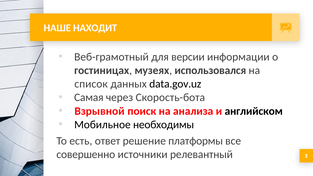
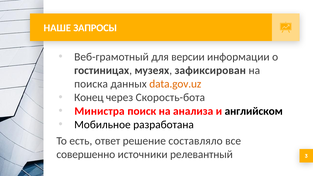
НАХОДИТ: НАХОДИТ -> ЗАПРОСЫ
использовался: использовался -> зафиксирован
список: список -> поиска
data.gov.uz colour: black -> orange
Самая: Самая -> Конец
Взрывной: Взрывной -> Министра
необходимы: необходимы -> разработана
платформы: платформы -> составляло
